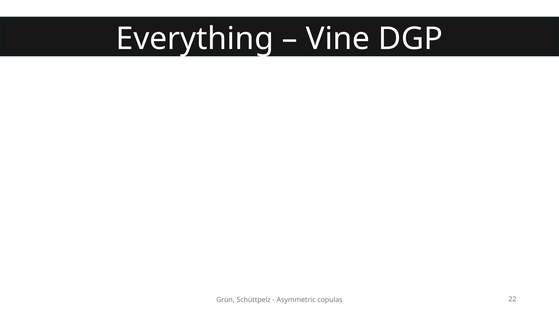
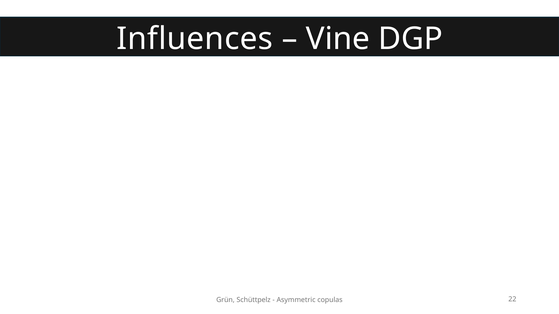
Everything: Everything -> Influences
